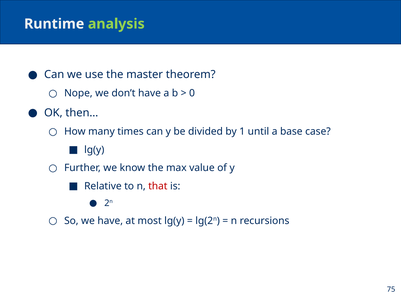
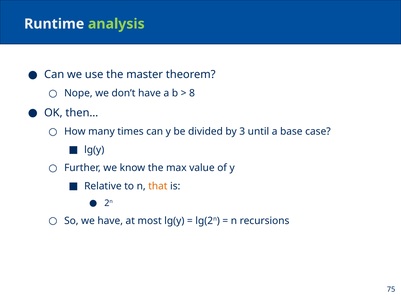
0: 0 -> 8
1: 1 -> 3
that colour: red -> orange
